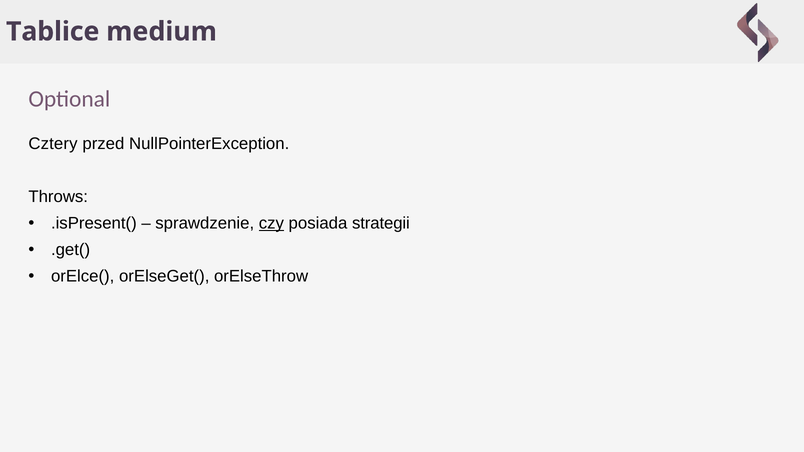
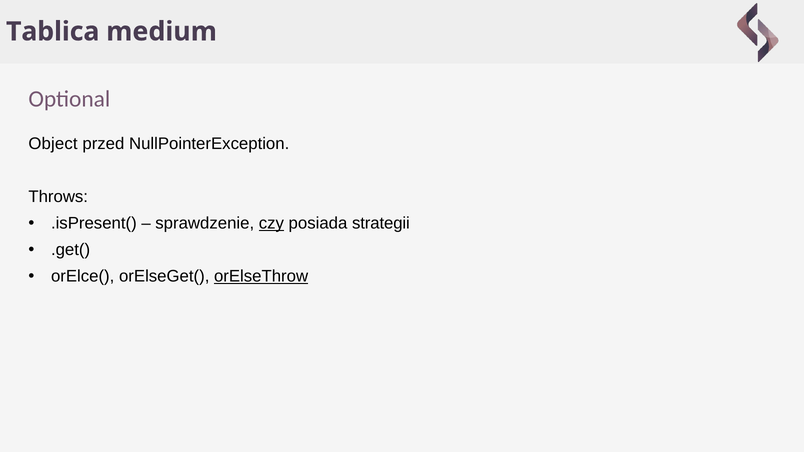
Tablice: Tablice -> Tablica
Cztery: Cztery -> Object
orElseThrow underline: none -> present
